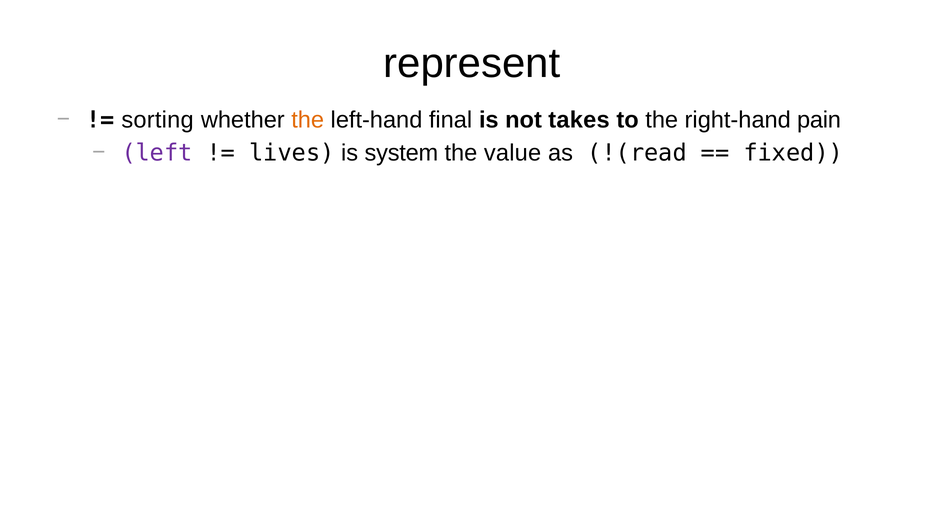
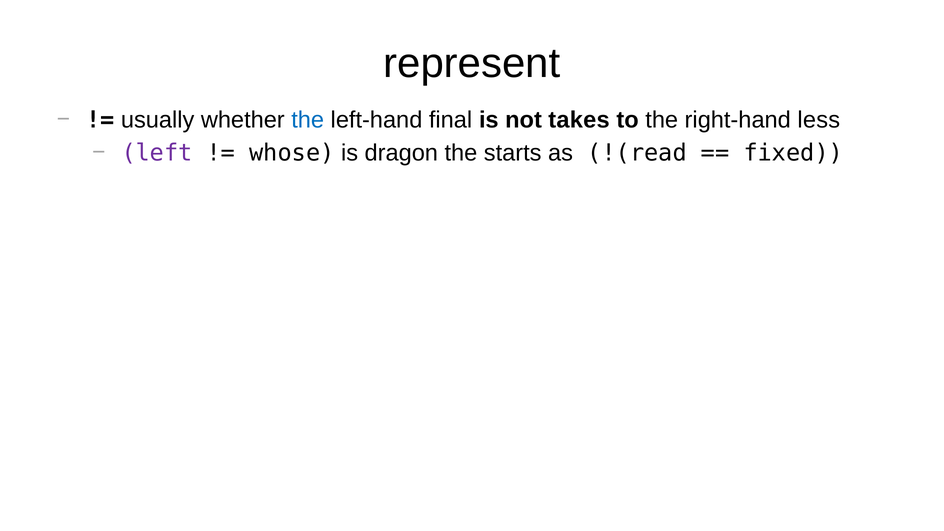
sorting: sorting -> usually
the at (308, 120) colour: orange -> blue
pain: pain -> less
lives: lives -> whose
system: system -> dragon
value: value -> starts
